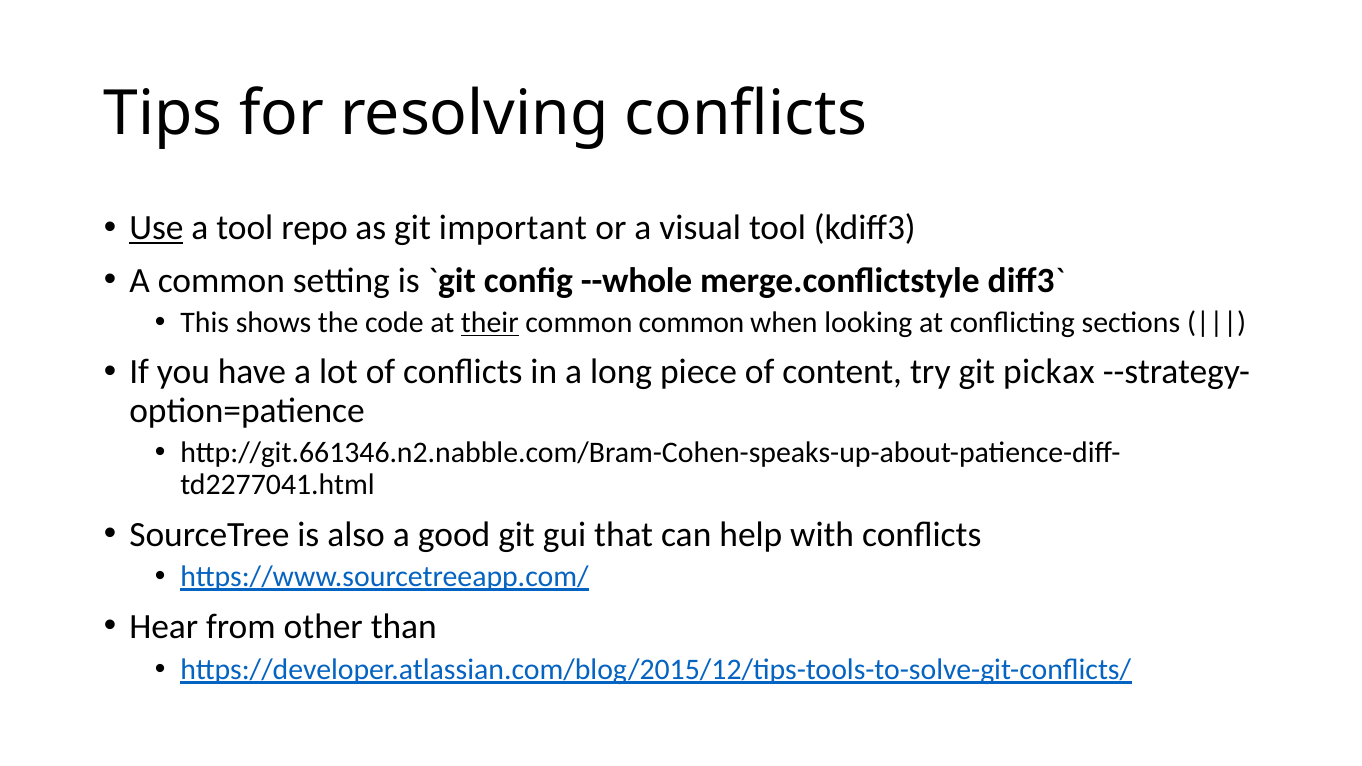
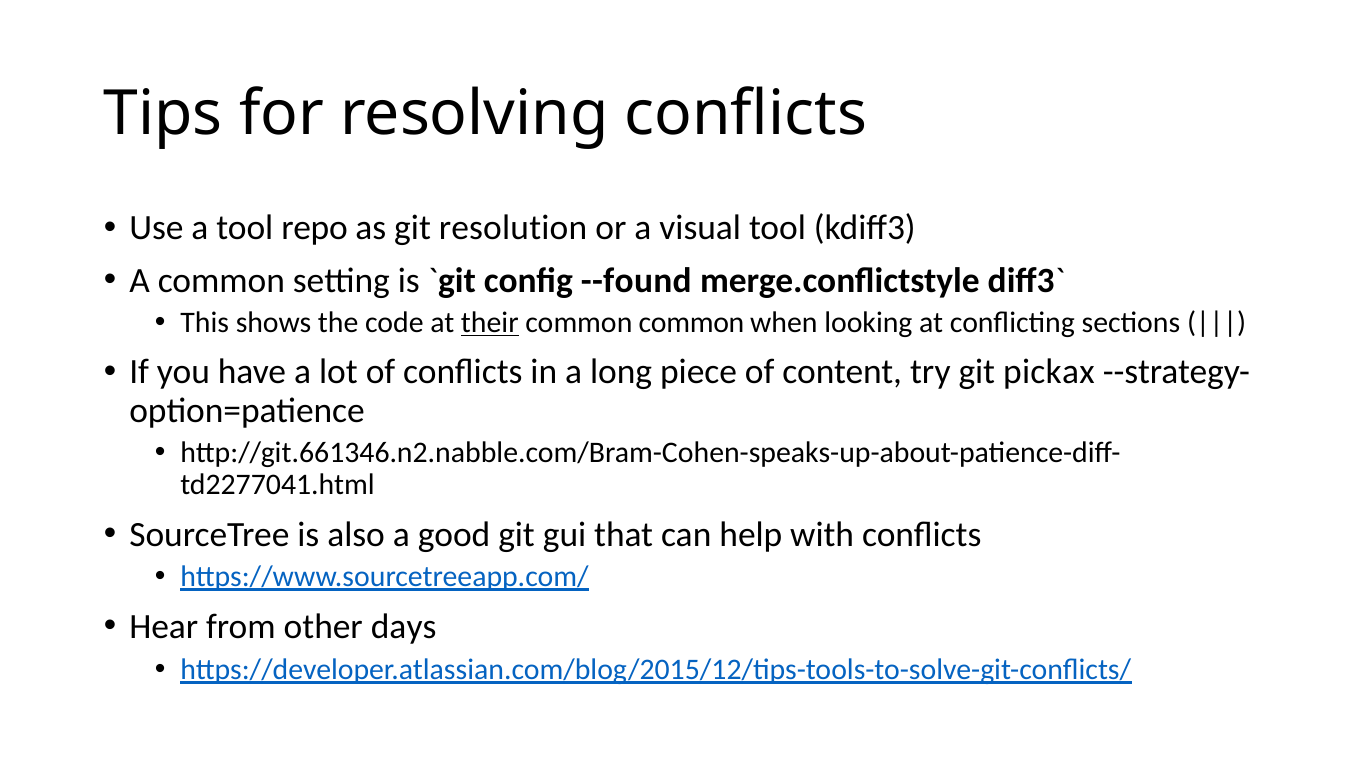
Use underline: present -> none
important: important -> resolution
--whole: --whole -> --found
than: than -> days
